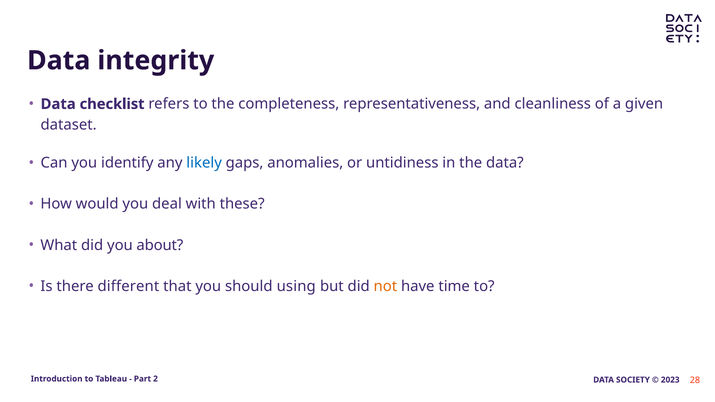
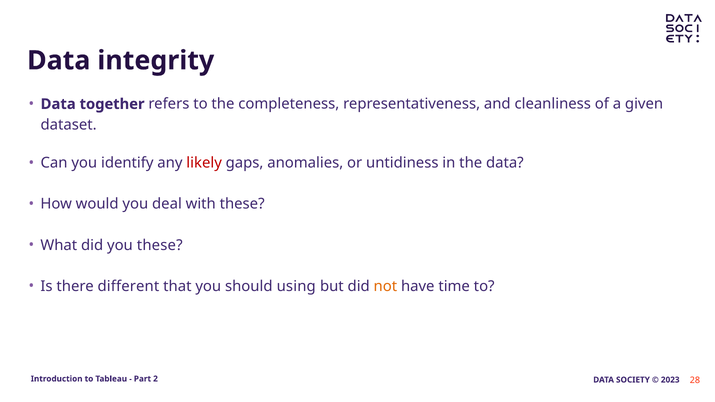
checklist: checklist -> together
likely colour: blue -> red
you about: about -> these
